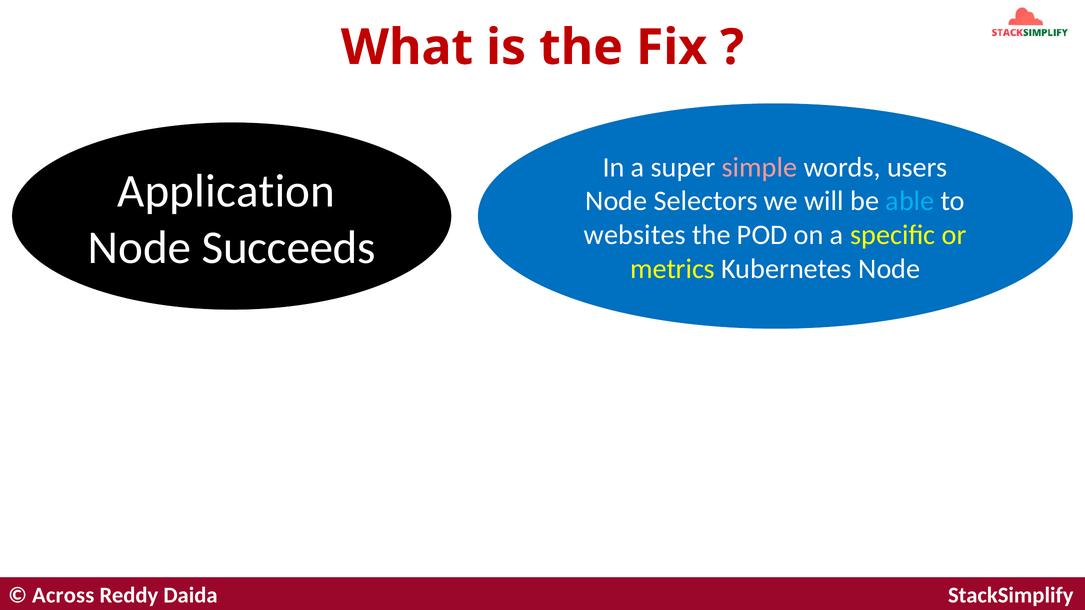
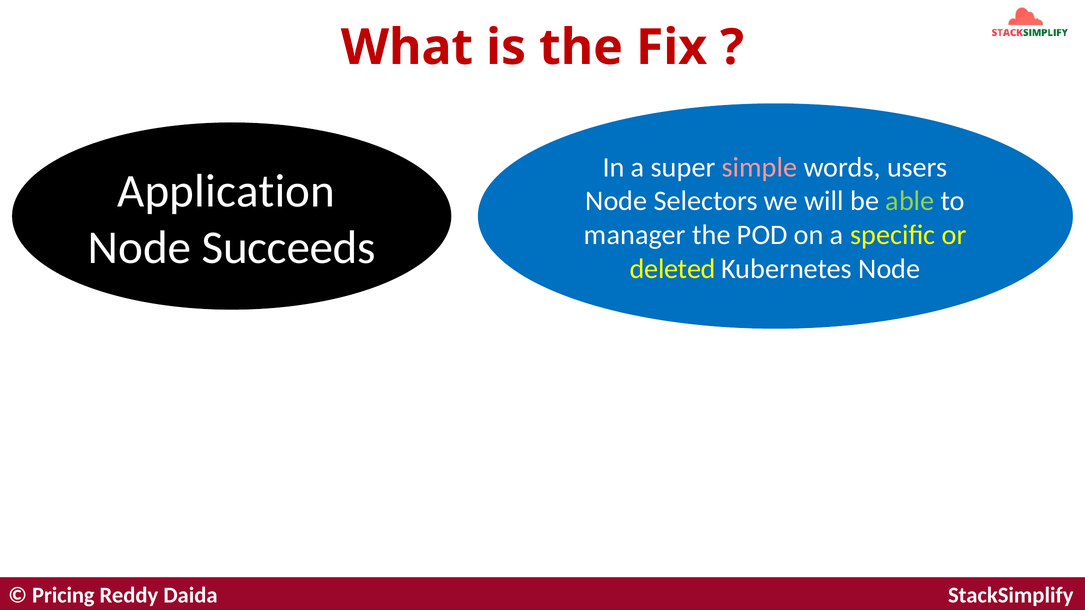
able colour: light blue -> light green
websites: websites -> manager
metrics: metrics -> deleted
Across: Across -> Pricing
